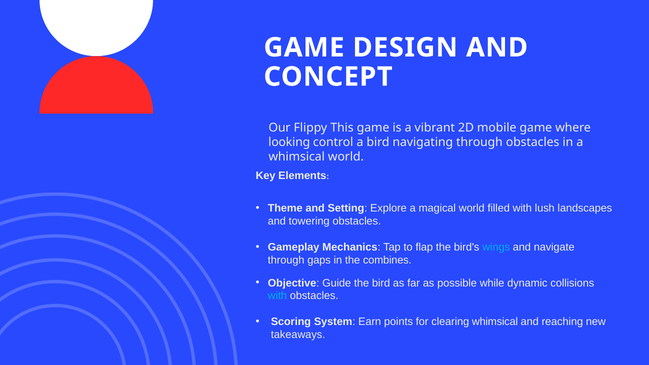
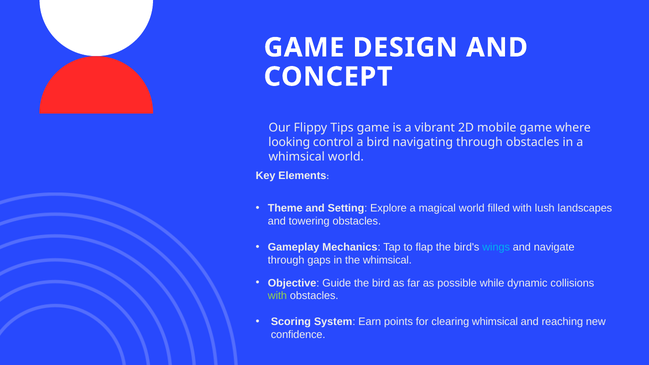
This: This -> Tips
the combines: combines -> whimsical
with at (277, 296) colour: light blue -> light green
takeaways: takeaways -> confidence
